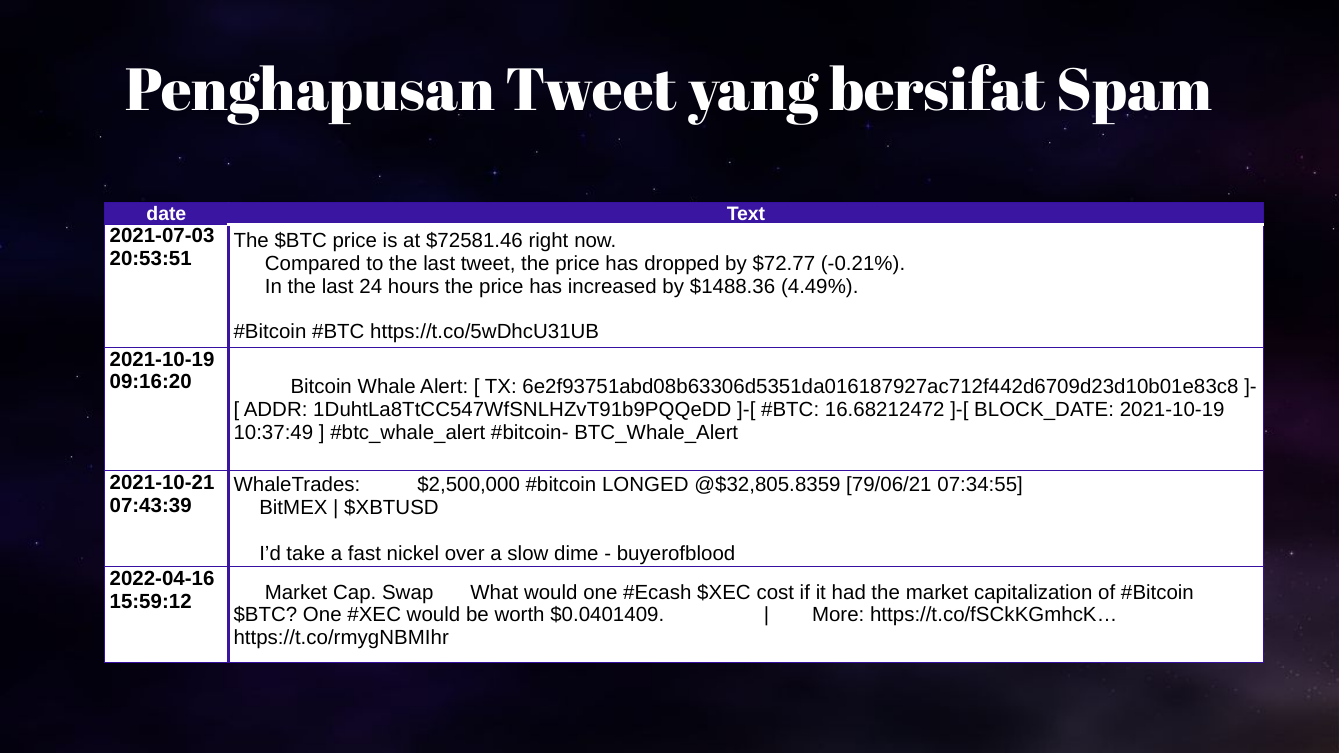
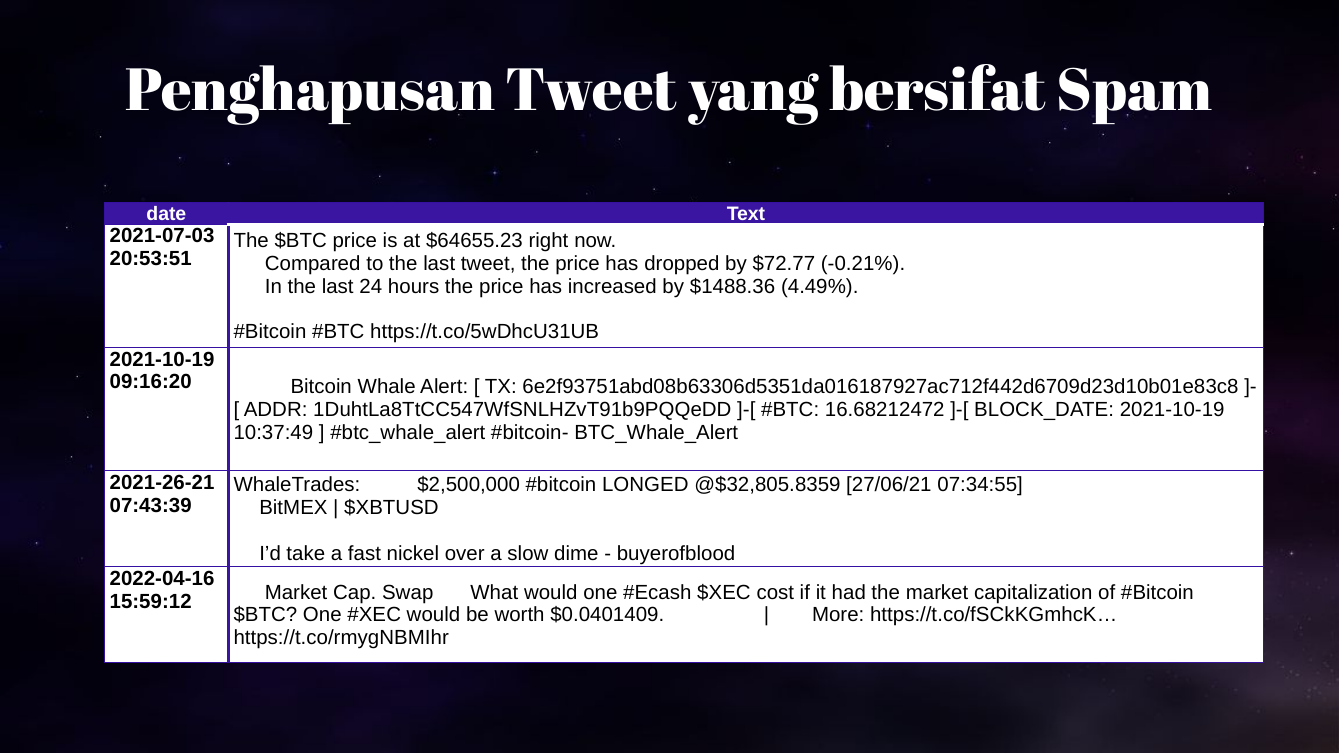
$72581.46: $72581.46 -> $64655.23
2021-10-21: 2021-10-21 -> 2021-26-21
79/06/21: 79/06/21 -> 27/06/21
